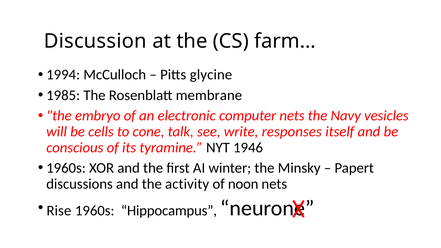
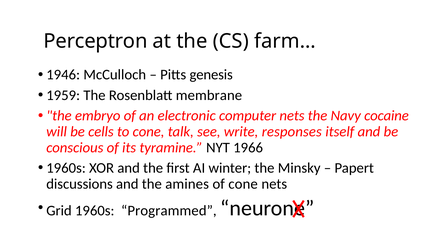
Discussion: Discussion -> Perceptron
1994: 1994 -> 1946
glycine: glycine -> genesis
1985: 1985 -> 1959
vesicles: vesicles -> cocaine
1946: 1946 -> 1966
activity: activity -> amines
of noon: noon -> cone
Rise: Rise -> Grid
Hippocampus: Hippocampus -> Programmed
